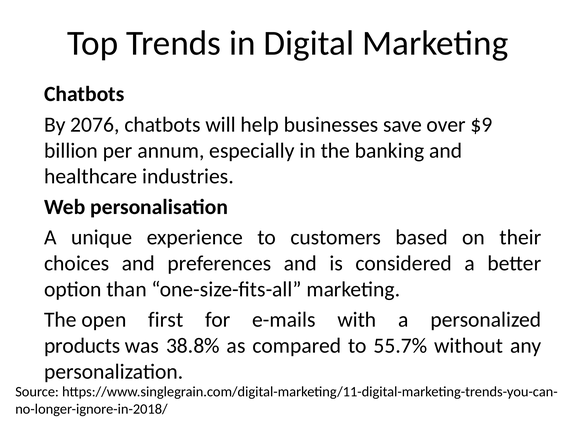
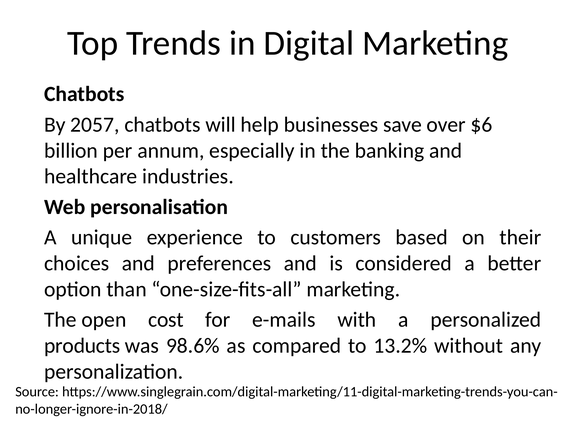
2076: 2076 -> 2057
$9: $9 -> $6
first: first -> cost
38.8%: 38.8% -> 98.6%
55.7%: 55.7% -> 13.2%
